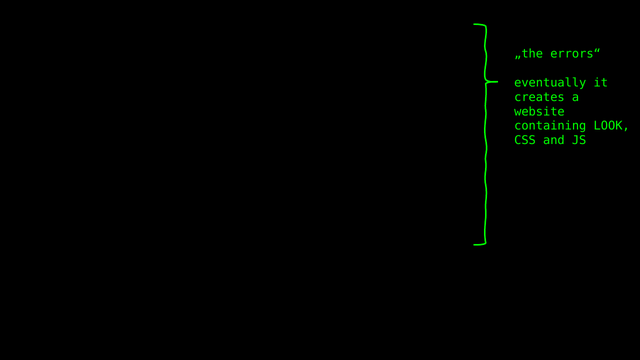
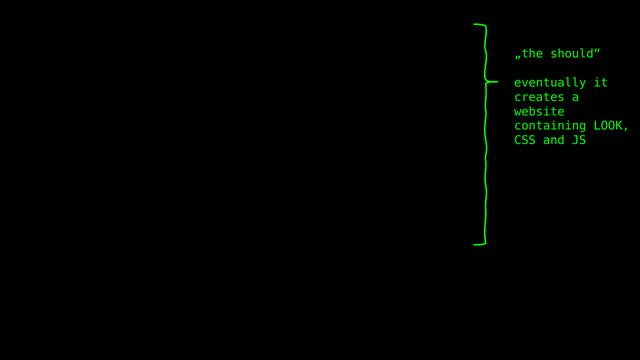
errors“: errors“ -> should“
